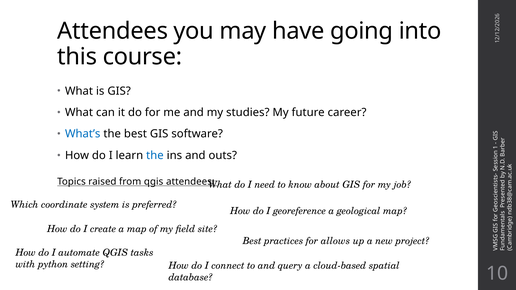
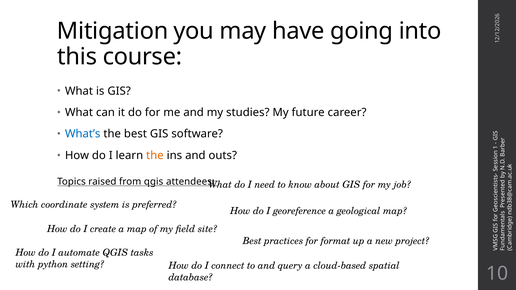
Attendees at (113, 31): Attendees -> Mitigation
the at (155, 156) colour: blue -> orange
allows: allows -> format
